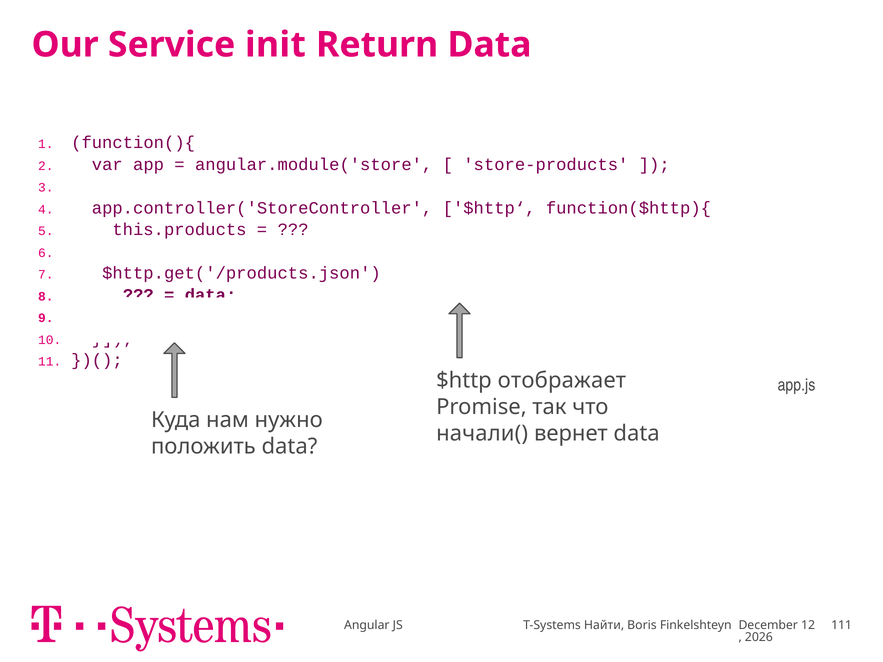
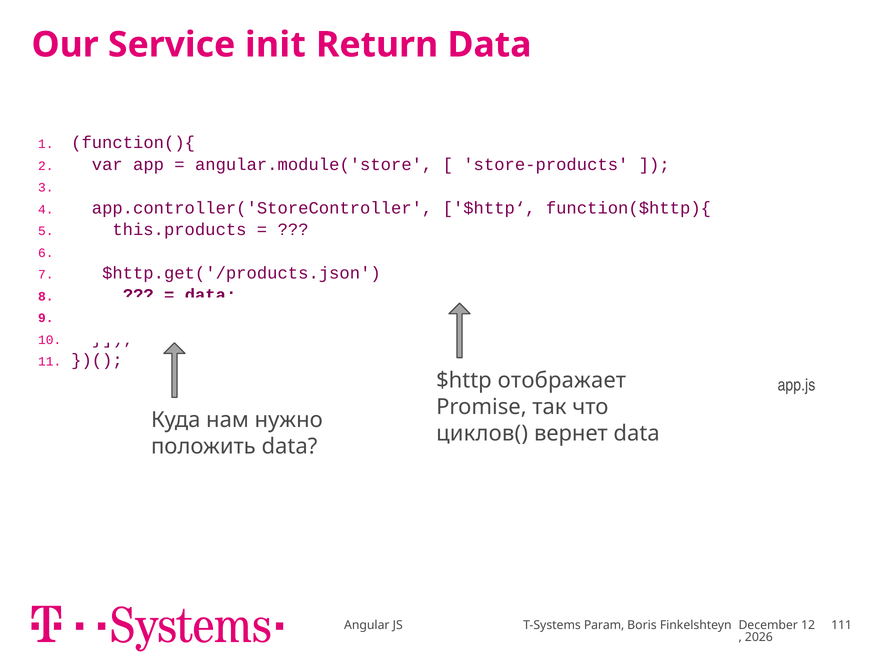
начали(: начали( -> циклов(
Найти: Найти -> Param
